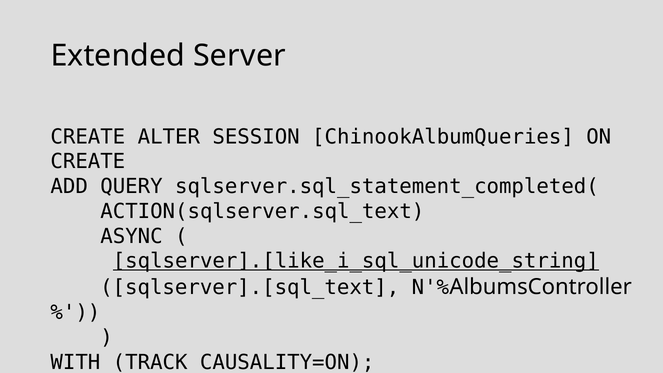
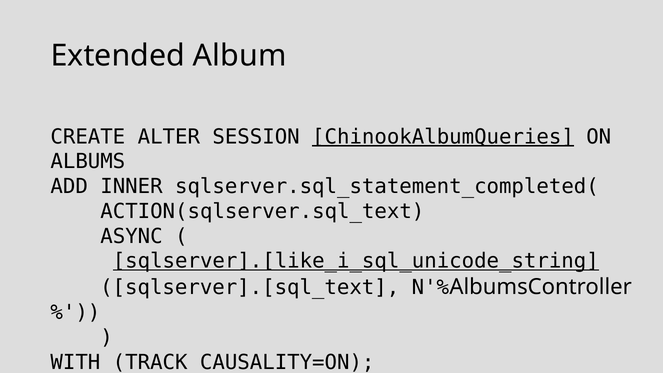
Server: Server -> Album
ChinookAlbumQueries underline: none -> present
CREATE at (88, 162): CREATE -> ALBUMS
QUERY: QUERY -> INNER
